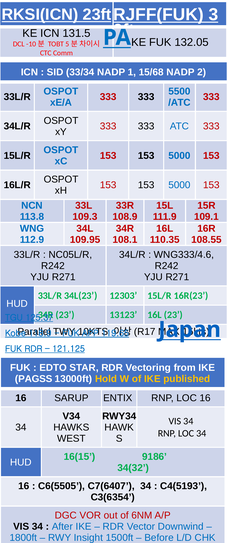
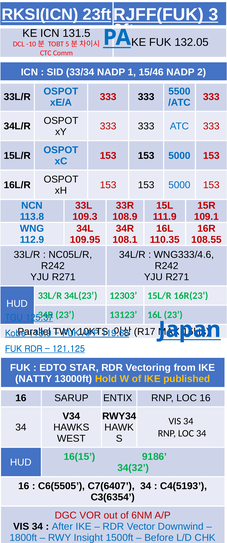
15/68: 15/68 -> 15/46
PAGSS: PAGSS -> NATTY
